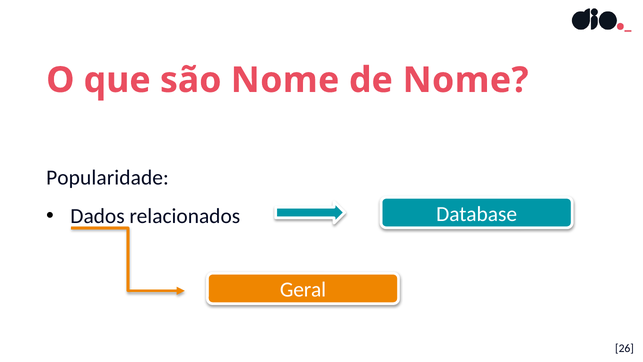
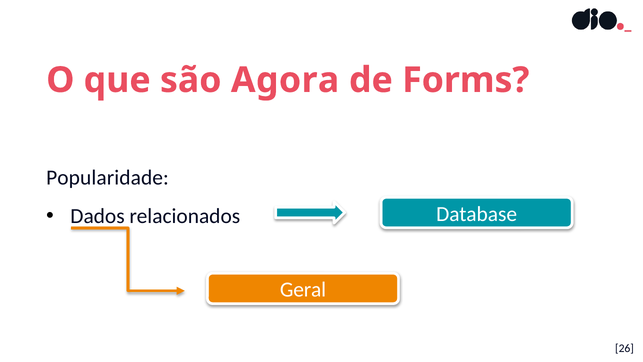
são Nome: Nome -> Agora
de Nome: Nome -> Forms
